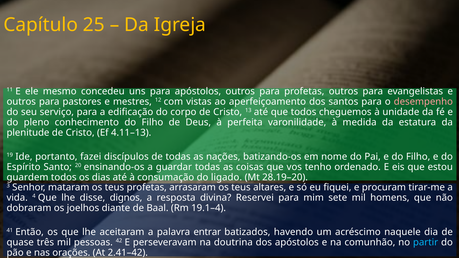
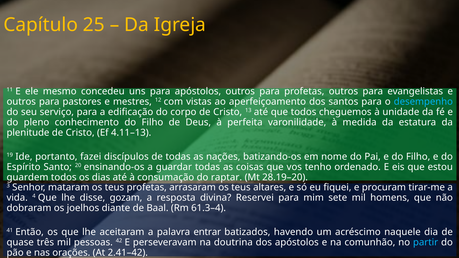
desempenho colour: pink -> light blue
ligado: ligado -> raptar
dignos: dignos -> gozam
19.1–4: 19.1–4 -> 61.3–4
